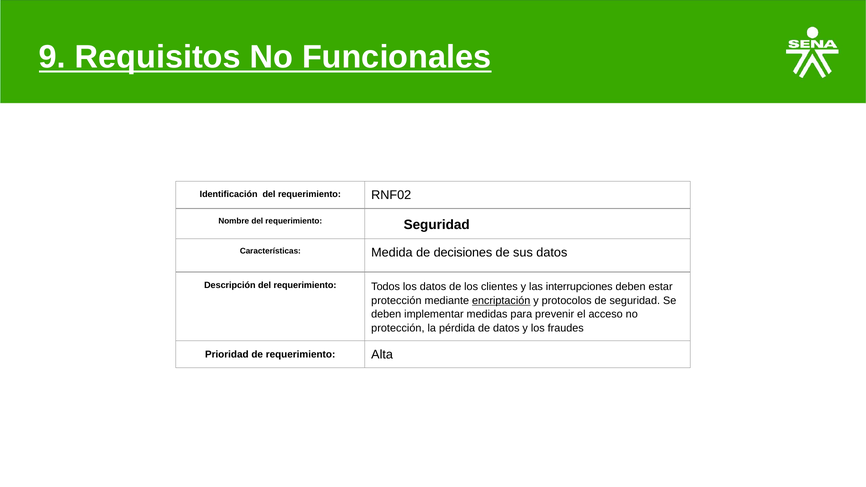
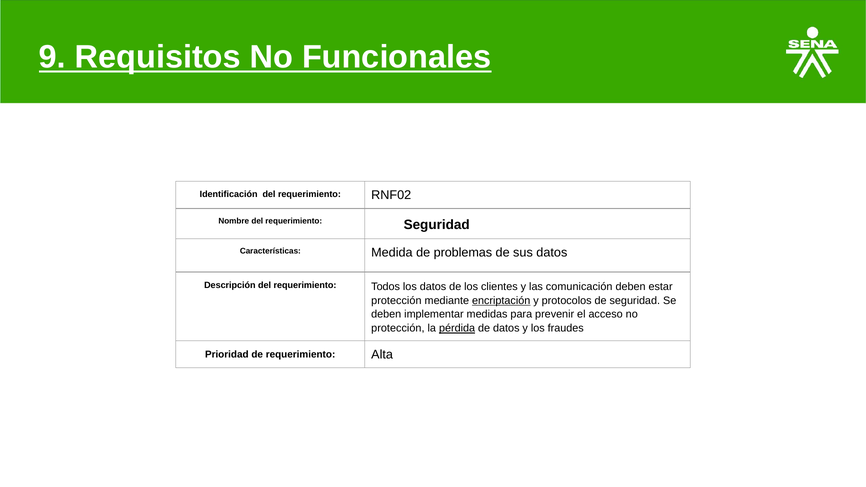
decisiones: decisiones -> problemas
interrupciones: interrupciones -> comunicación
pérdida underline: none -> present
